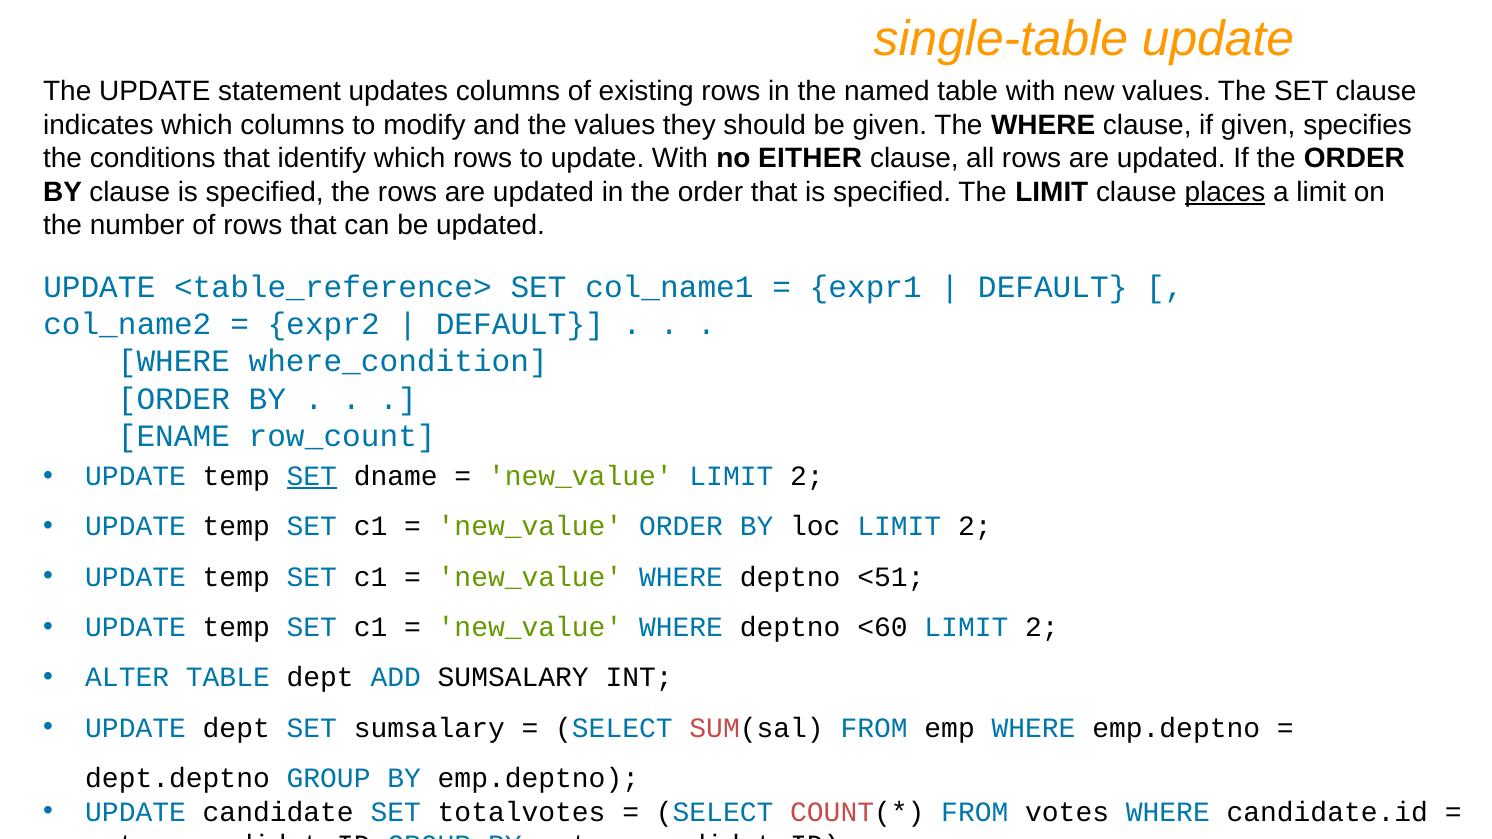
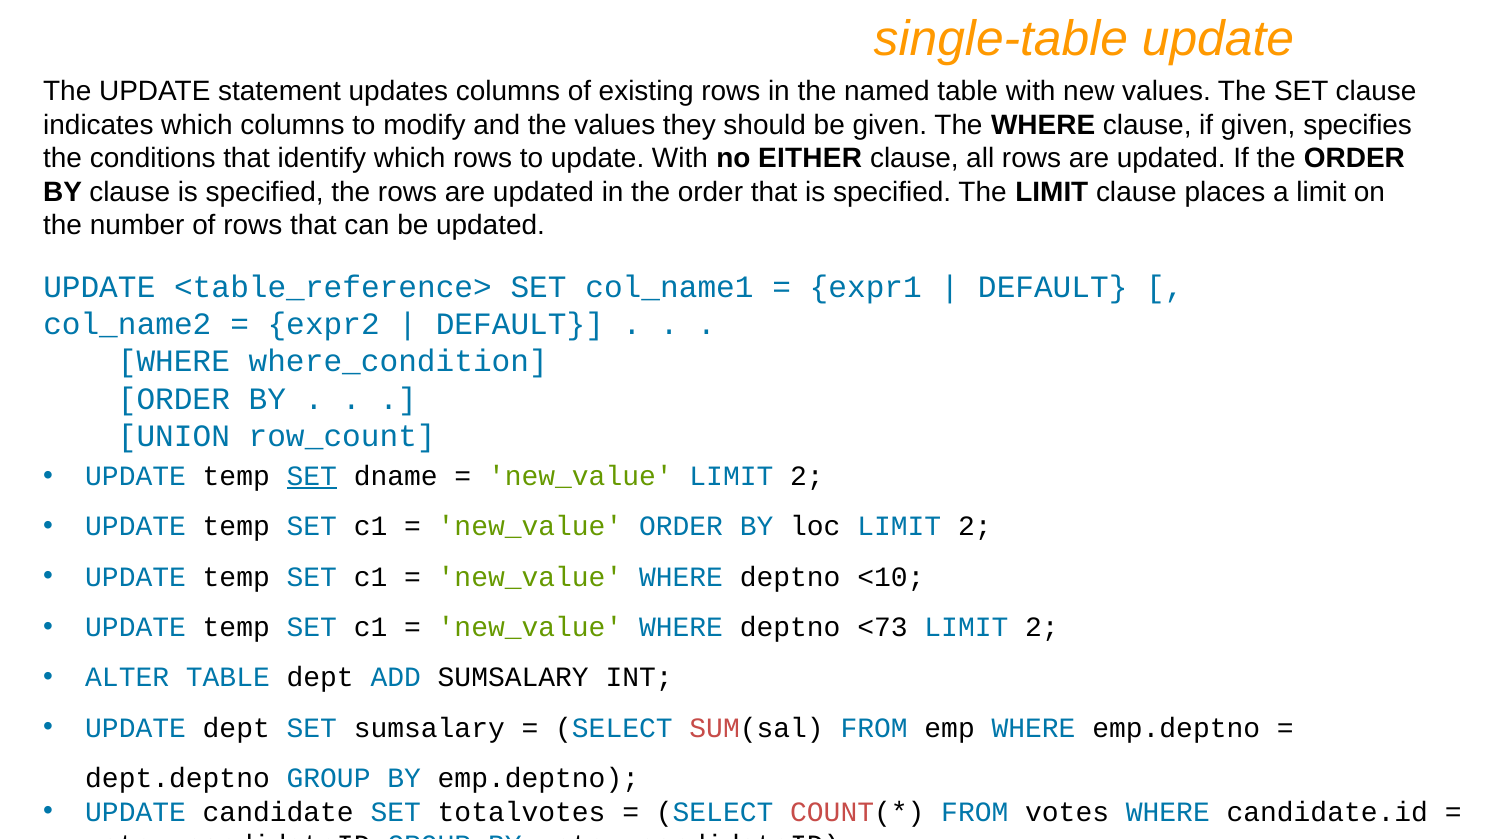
places underline: present -> none
ENAME: ENAME -> UNION
<51: <51 -> <10
<60: <60 -> <73
